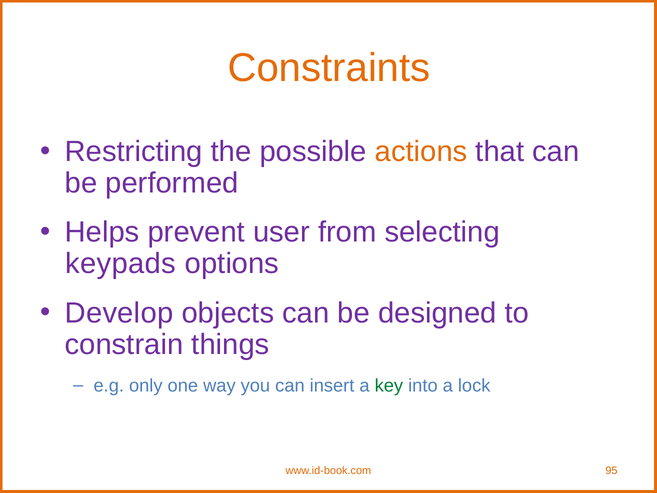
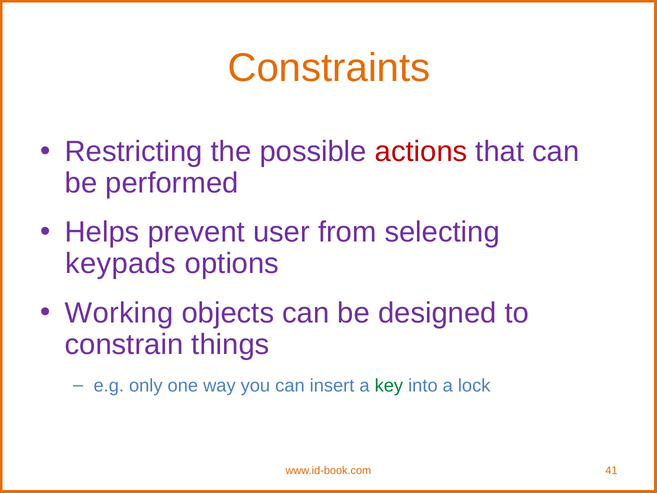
actions colour: orange -> red
Develop: Develop -> Working
95: 95 -> 41
